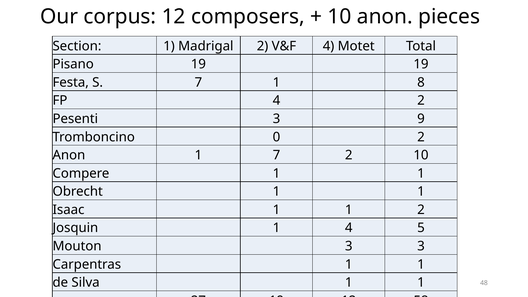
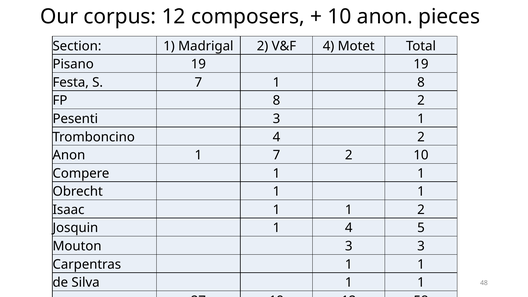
FP 4: 4 -> 8
3 9: 9 -> 1
Tromboncino 0: 0 -> 4
